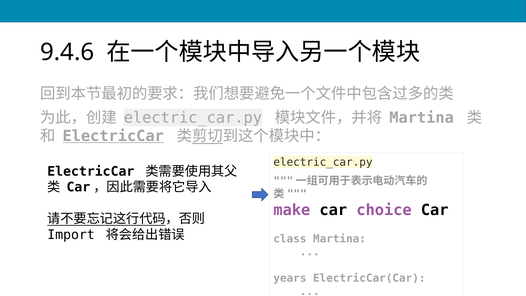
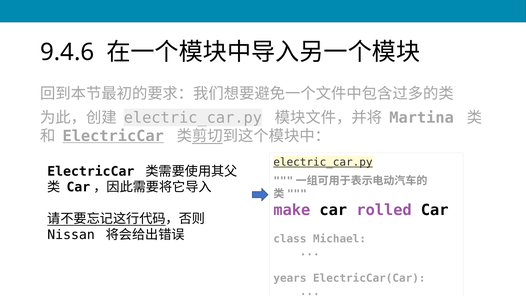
electric_car.py at (323, 162) underline: none -> present
choice: choice -> rolled
Import: Import -> Nissan
class Martina: Martina -> Michael
